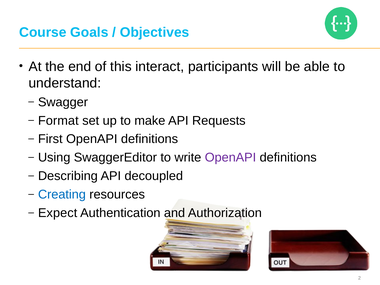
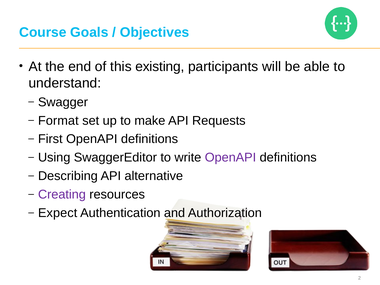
interact: interact -> existing
decoupled: decoupled -> alternative
Creating colour: blue -> purple
